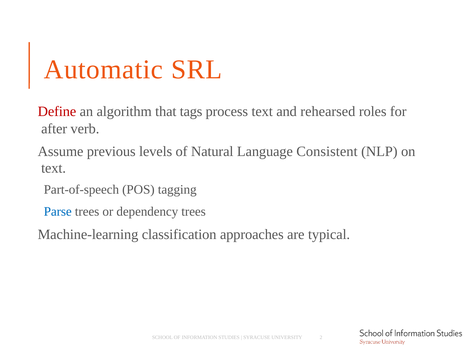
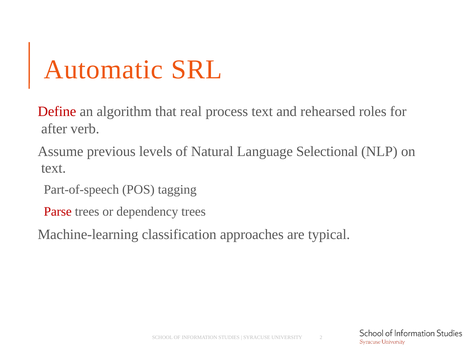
tags: tags -> real
Consistent: Consistent -> Selectional
Parse colour: blue -> red
